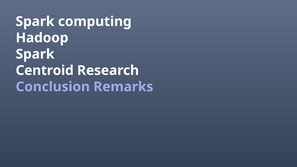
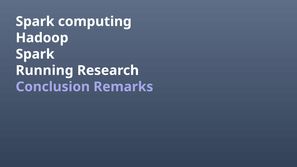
Centroid: Centroid -> Running
